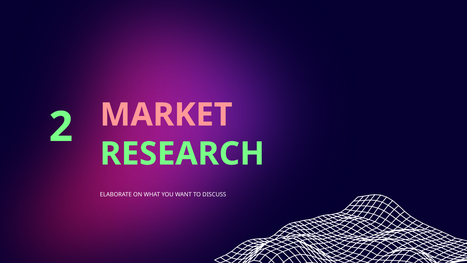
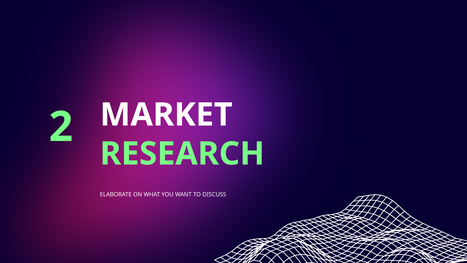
MARKET colour: pink -> white
